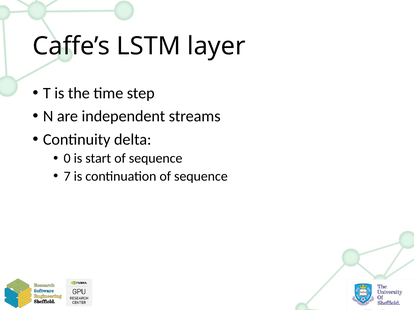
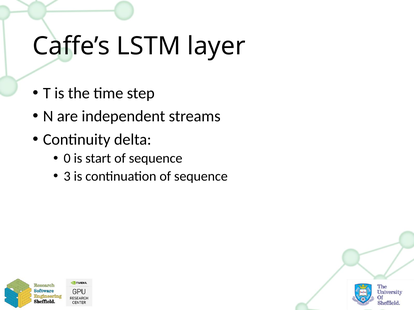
7: 7 -> 3
